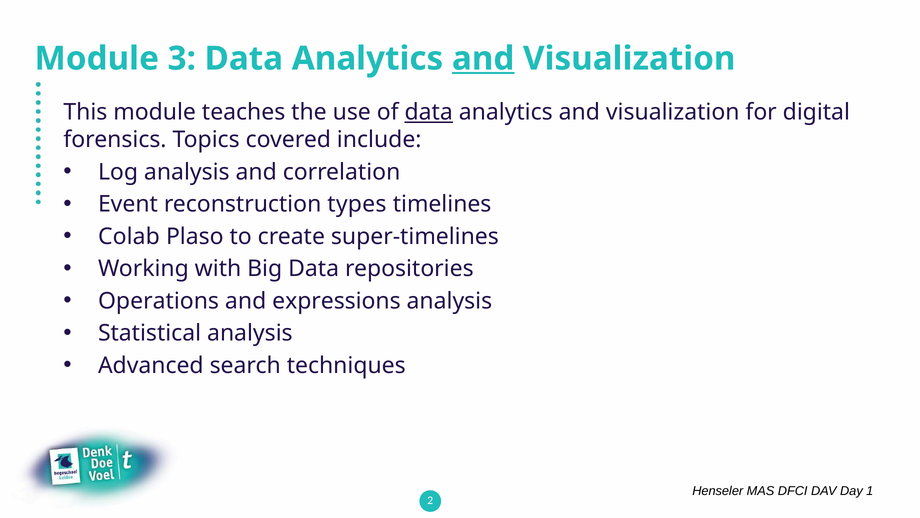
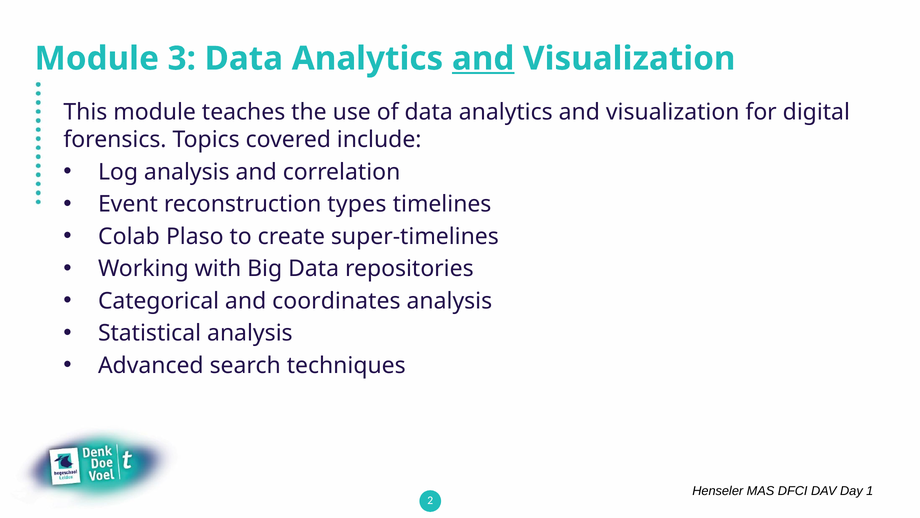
data at (429, 112) underline: present -> none
Operations: Operations -> Categorical
expressions: expressions -> coordinates
